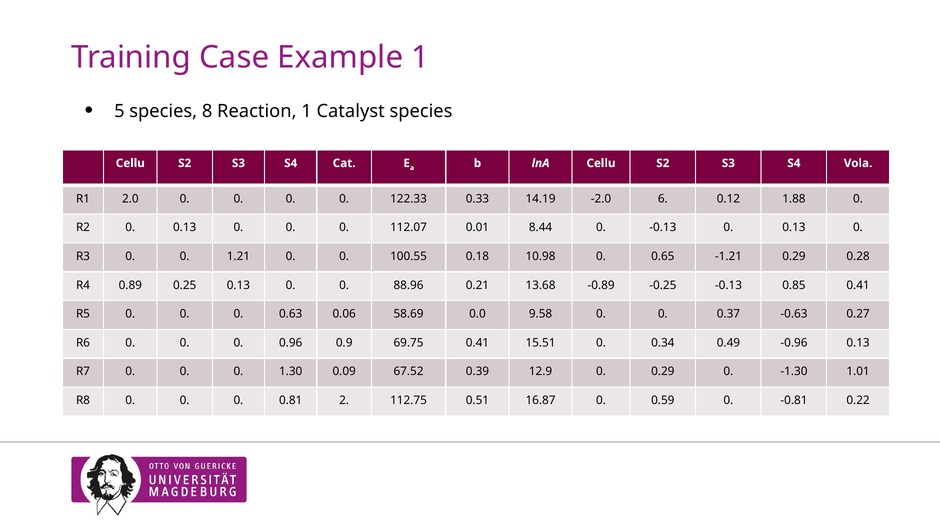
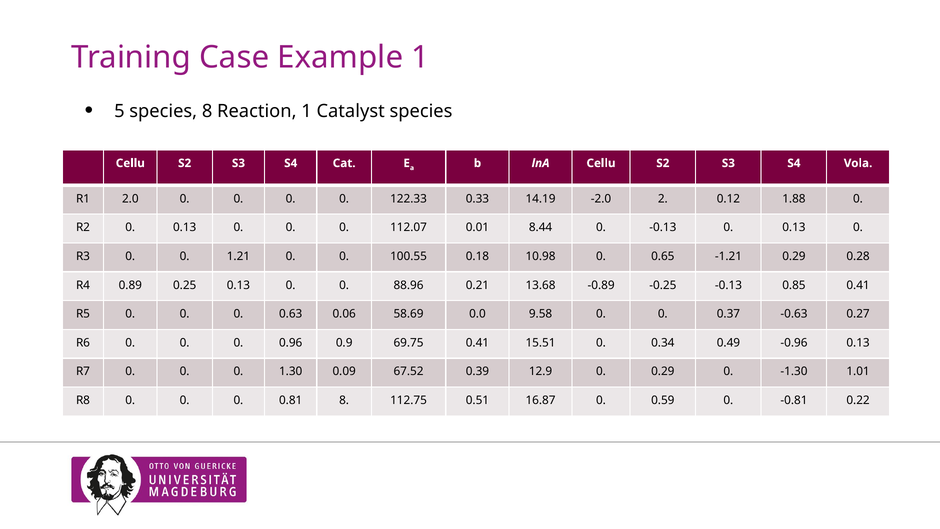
6: 6 -> 2
0.81 2: 2 -> 8
